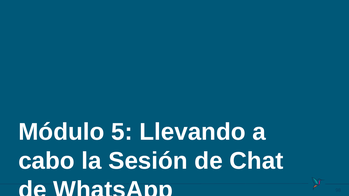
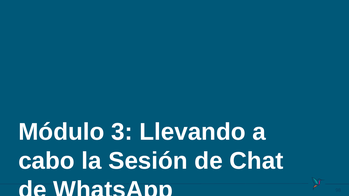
5: 5 -> 3
